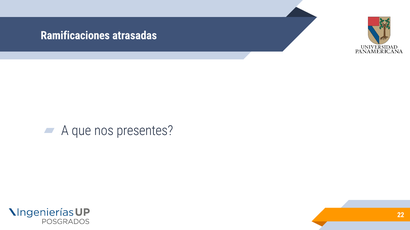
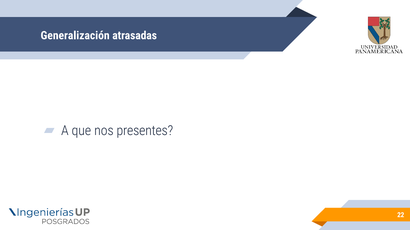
Ramificaciones: Ramificaciones -> Generalización
